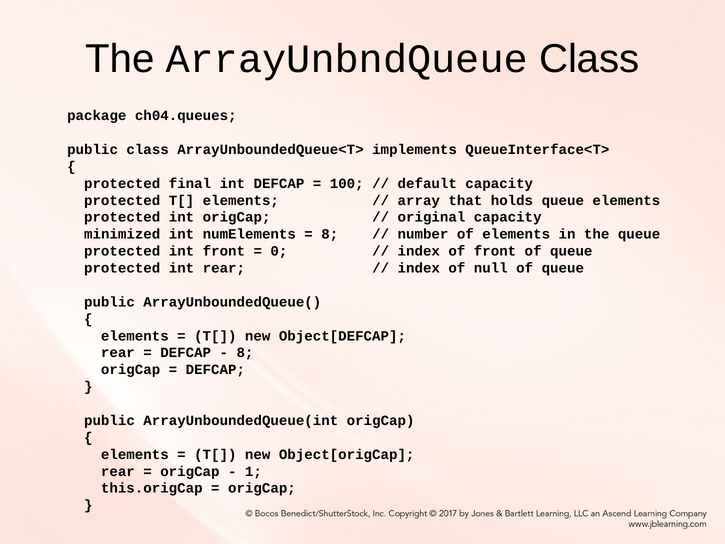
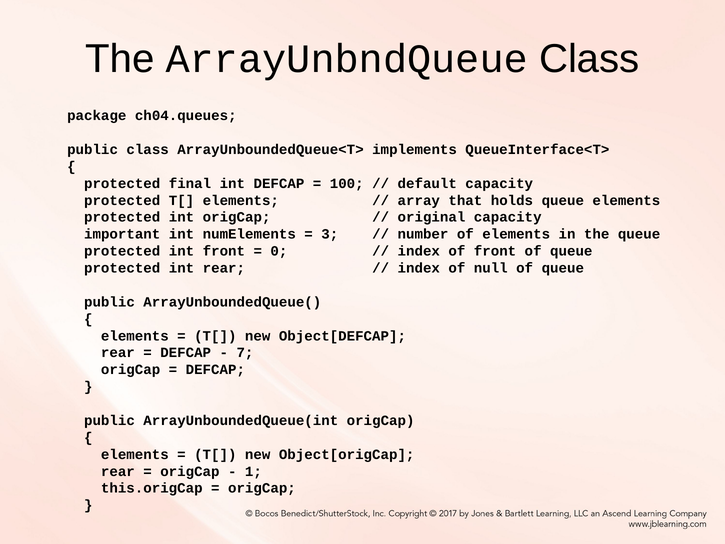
minimized: minimized -> important
8 at (330, 234): 8 -> 3
8 at (245, 353): 8 -> 7
